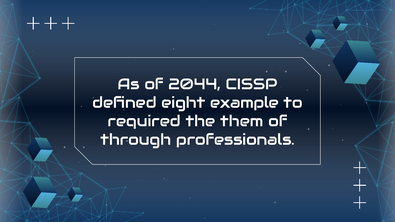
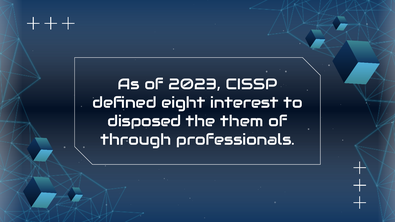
2044: 2044 -> 2023
example: example -> interest
required: required -> disposed
